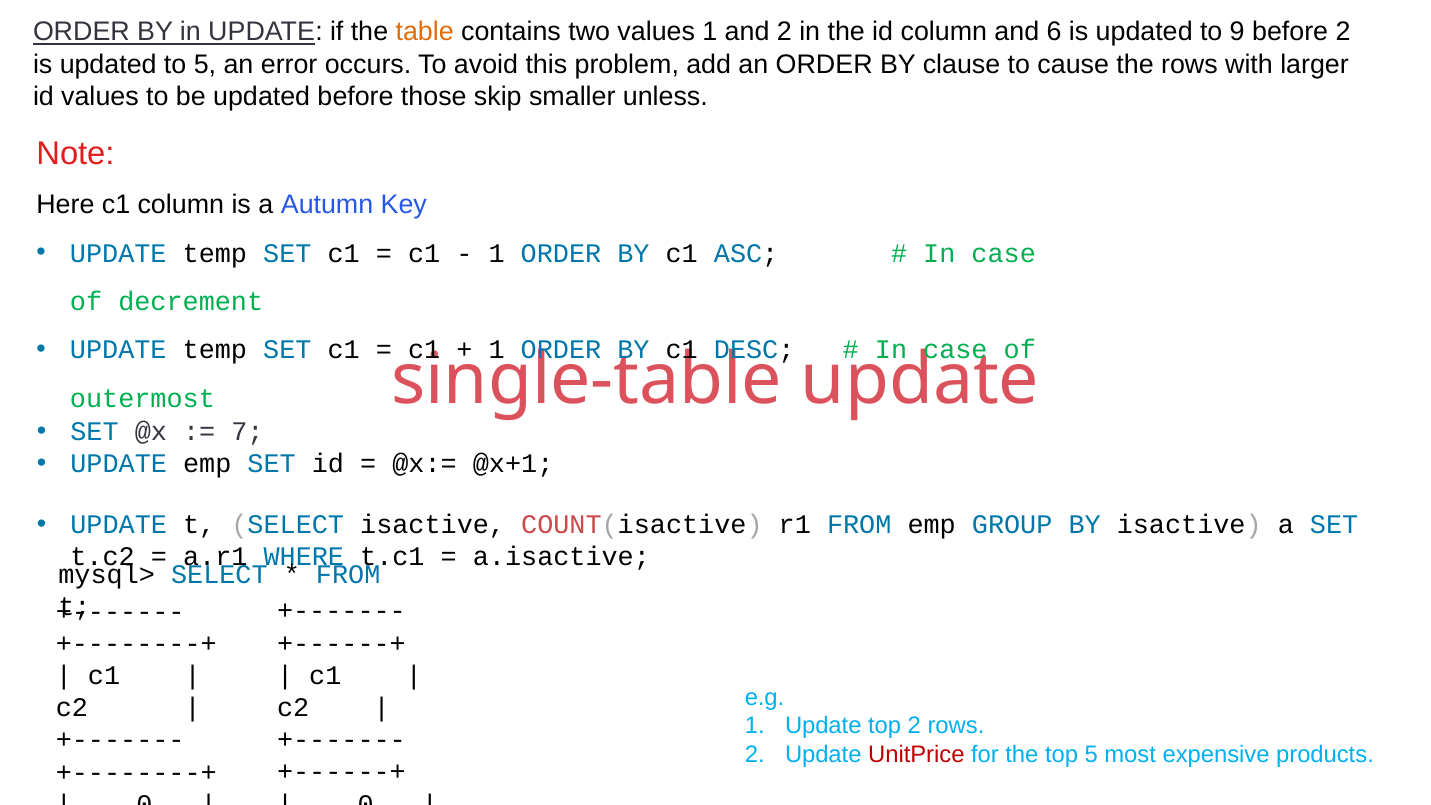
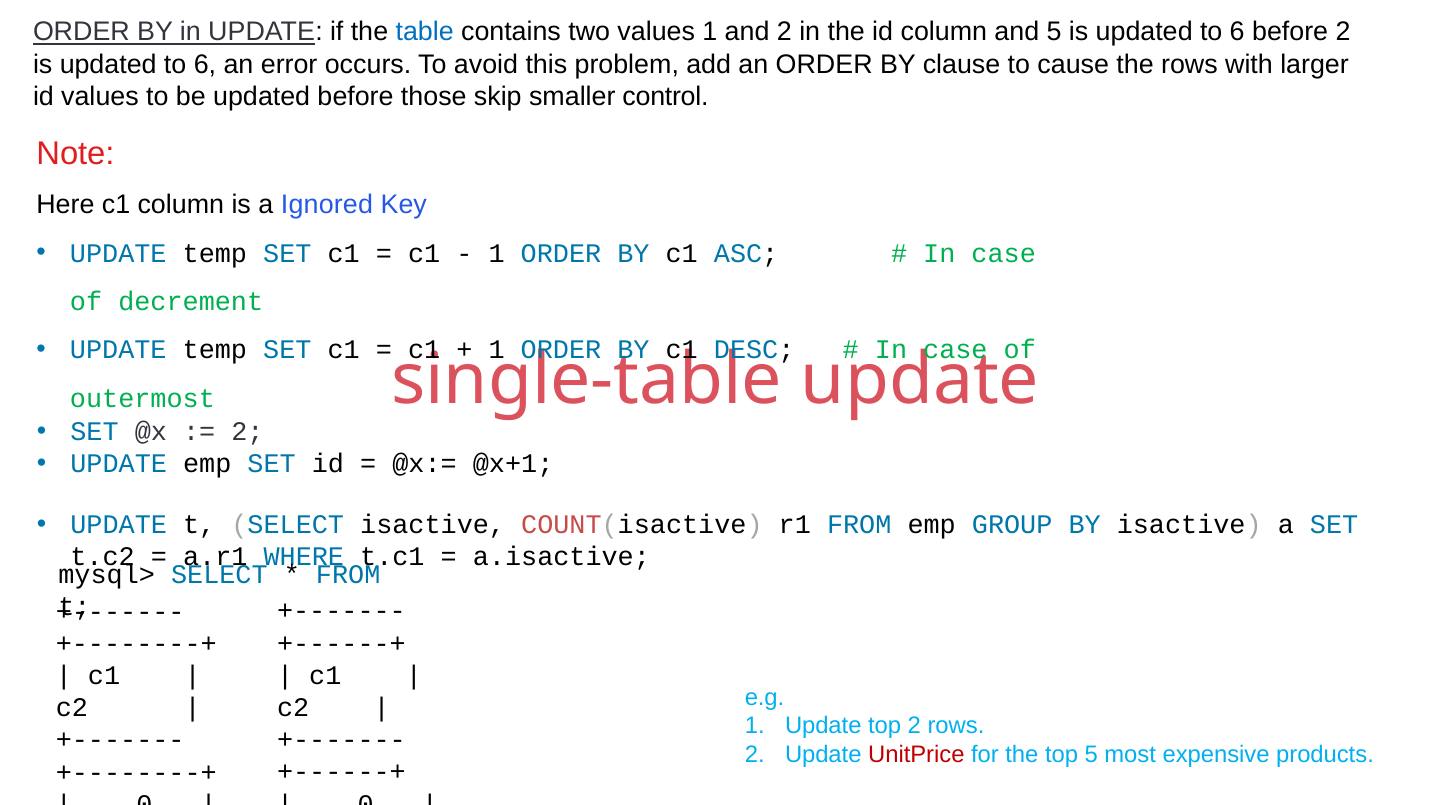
table colour: orange -> blue
and 6: 6 -> 5
9 at (1237, 32): 9 -> 6
5 at (205, 64): 5 -> 6
unless: unless -> control
Autumn: Autumn -> Ignored
7 at (247, 432): 7 -> 2
